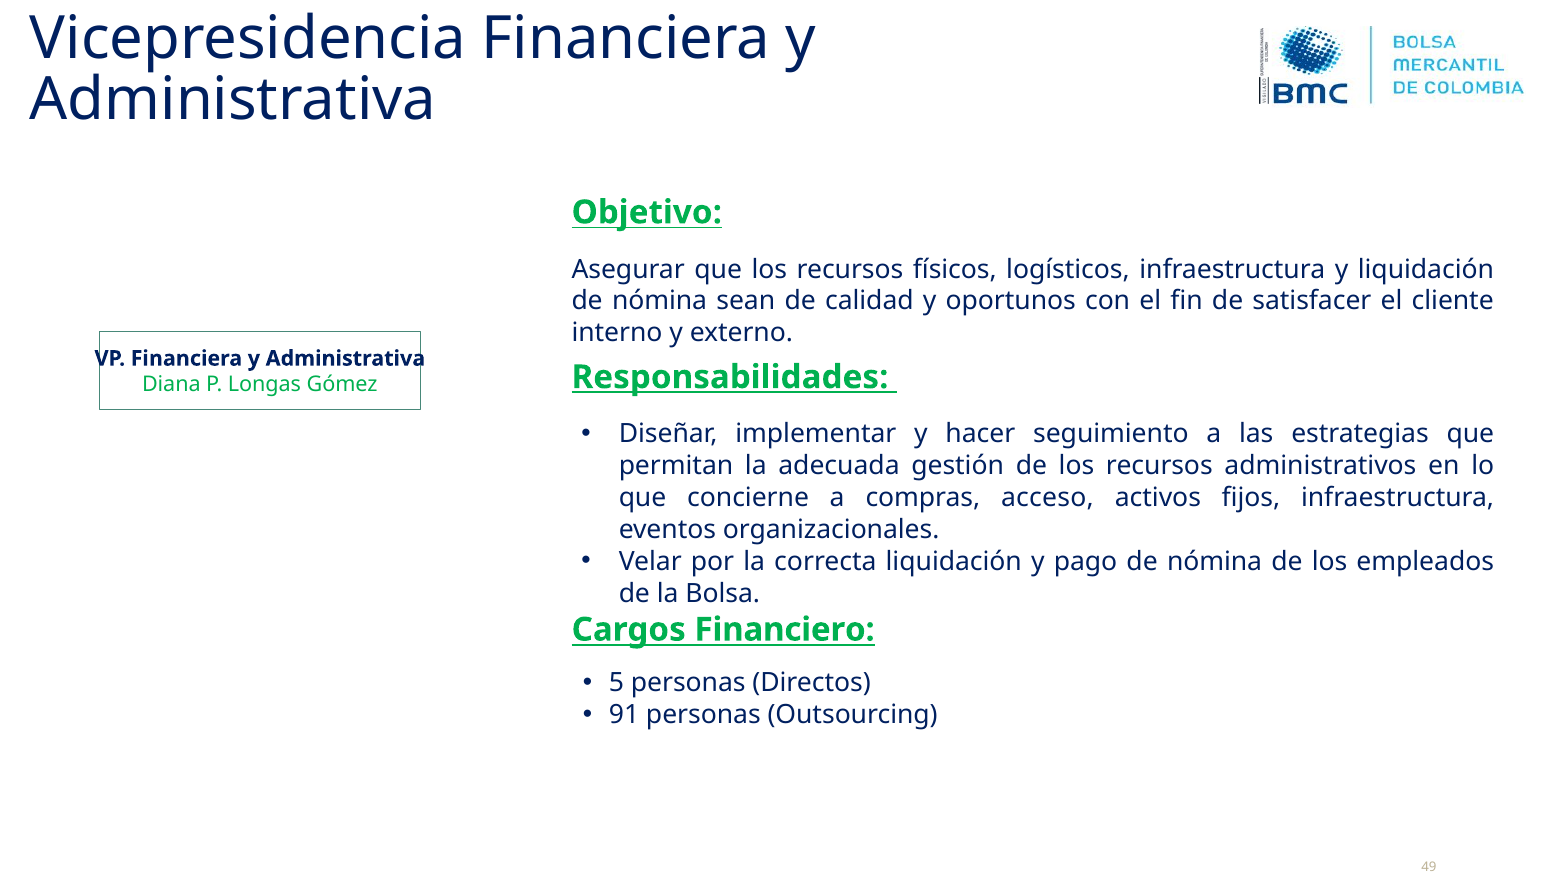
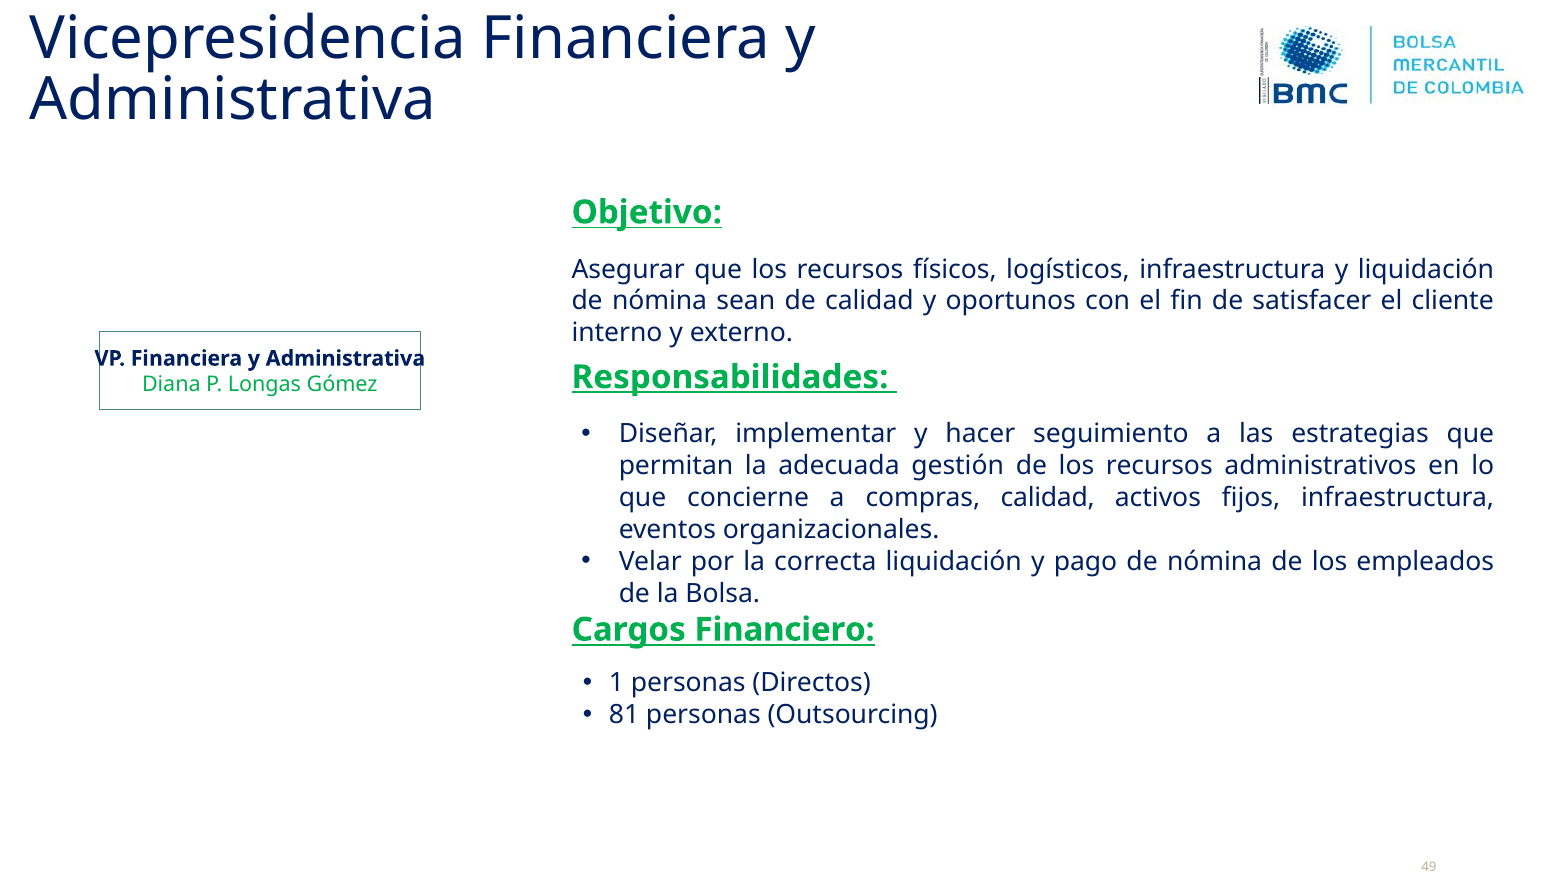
compras acceso: acceso -> calidad
5: 5 -> 1
91: 91 -> 81
